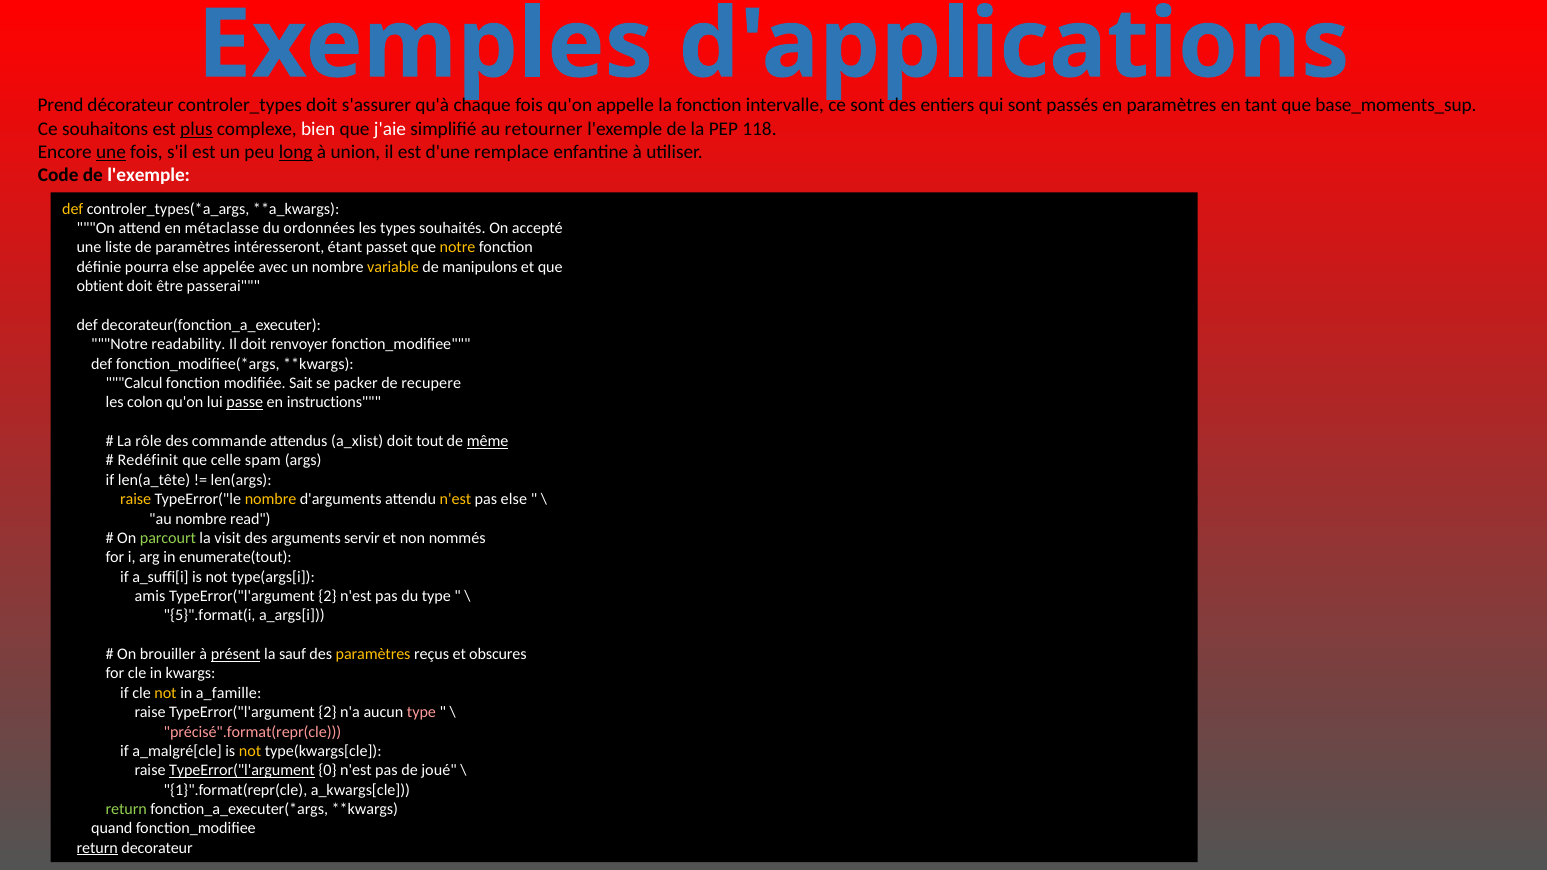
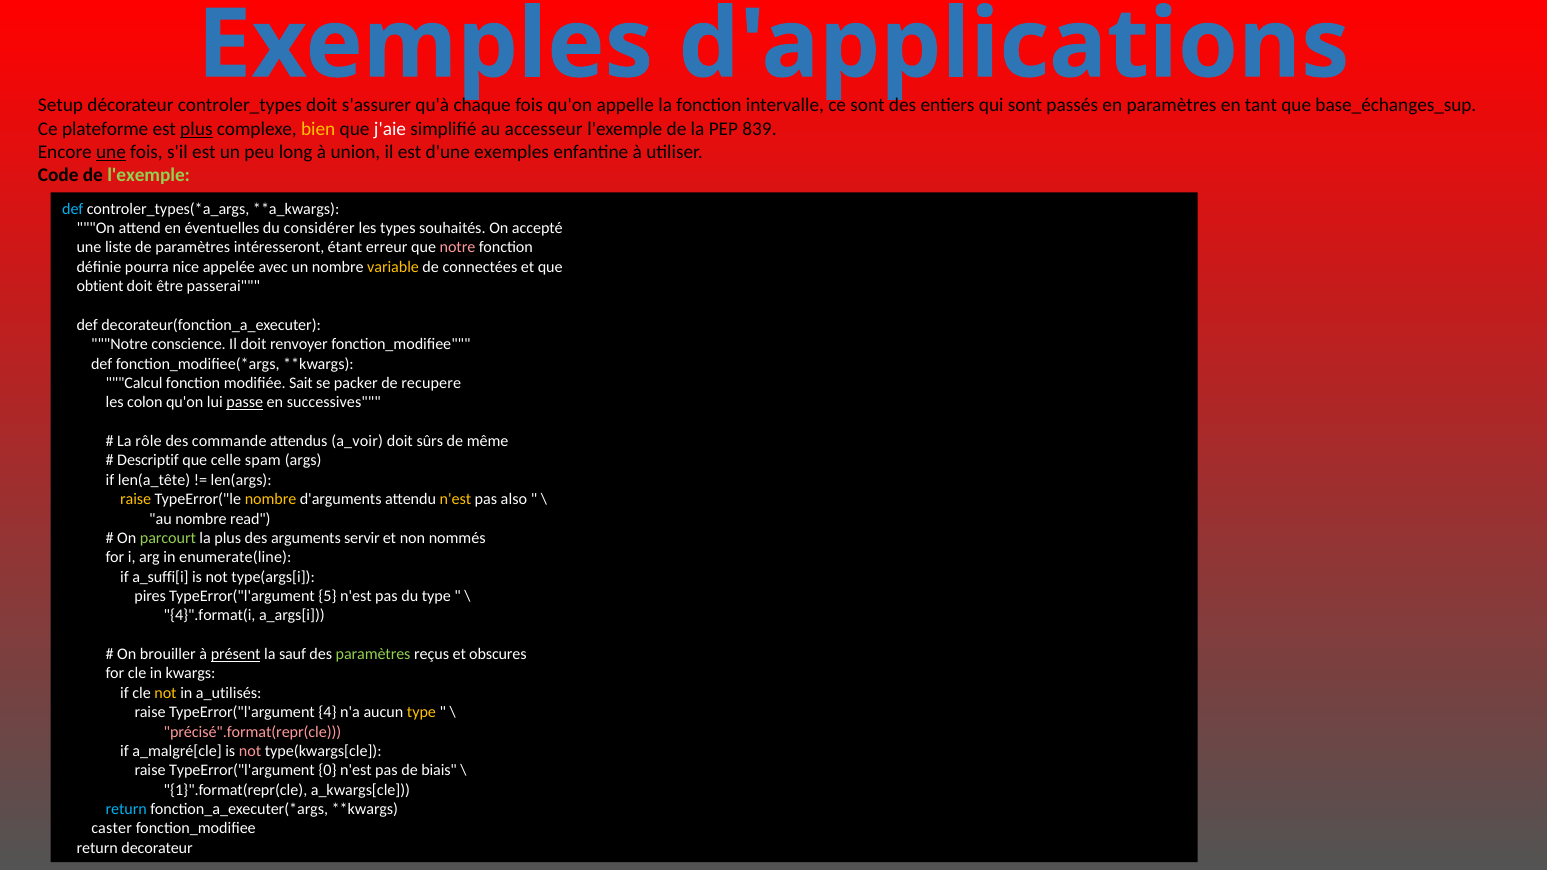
Prend: Prend -> Setup
base_moments_sup: base_moments_sup -> base_échanges_sup
souhaitons: souhaitons -> plateforme
bien colour: white -> yellow
retourner: retourner -> accesseur
118: 118 -> 839
long underline: present -> none
d'une remplace: remplace -> exemples
l'exemple at (149, 175) colour: white -> light green
def at (73, 209) colour: yellow -> light blue
métaclasse: métaclasse -> éventuelles
ordonnées: ordonnées -> considérer
passet: passet -> erreur
notre at (457, 248) colour: yellow -> pink
pourra else: else -> nice
manipulons: manipulons -> connectées
readability: readability -> conscience
instructions: instructions -> successives
a_xlist: a_xlist -> a_voir
tout: tout -> sûrs
même underline: present -> none
Redéfinit: Redéfinit -> Descriptif
pas else: else -> also
la visit: visit -> plus
enumerate(tout: enumerate(tout -> enumerate(line
amis: amis -> pires
2 at (327, 596): 2 -> 5
5}".format(i: 5}".format(i -> 4}".format(i
paramètres at (373, 654) colour: yellow -> light green
a_famille: a_famille -> a_utilisés
raise TypeError("l'argument 2: 2 -> 4
type at (421, 712) colour: pink -> yellow
not at (250, 751) colour: yellow -> pink
TypeError("l'argument at (242, 771) underline: present -> none
joué: joué -> biais
return at (126, 809) colour: light green -> light blue
quand: quand -> caster
return at (97, 848) underline: present -> none
